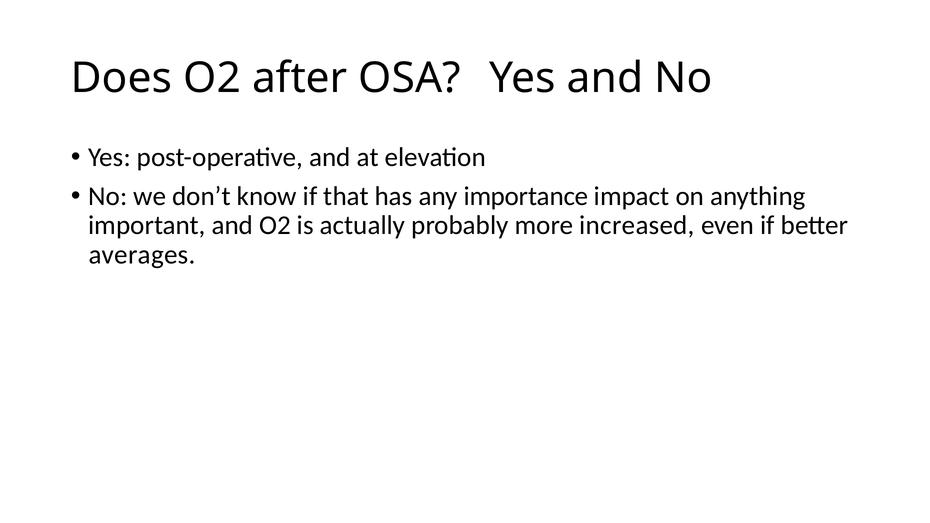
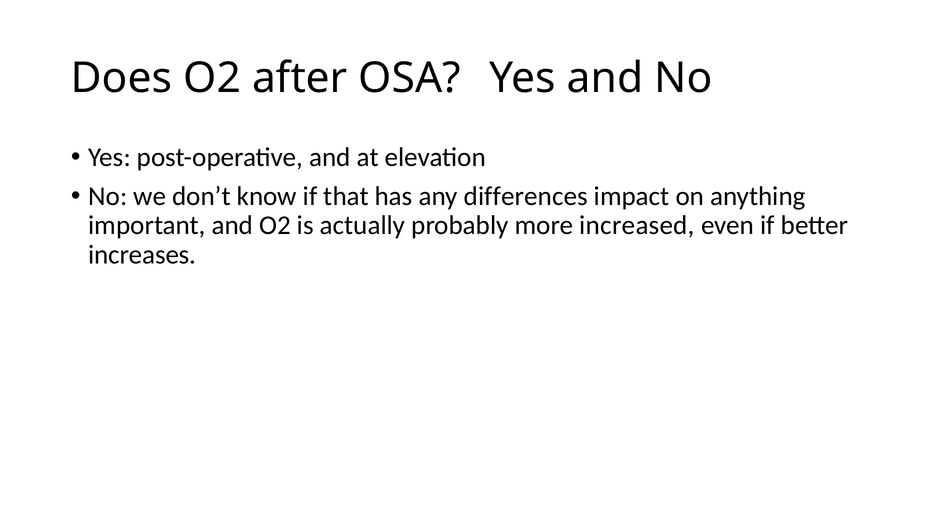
importance: importance -> differences
averages: averages -> increases
